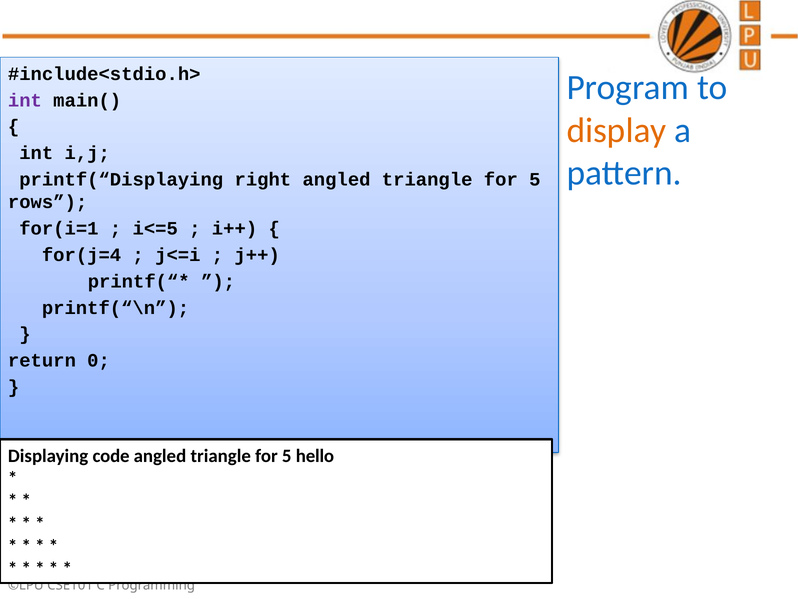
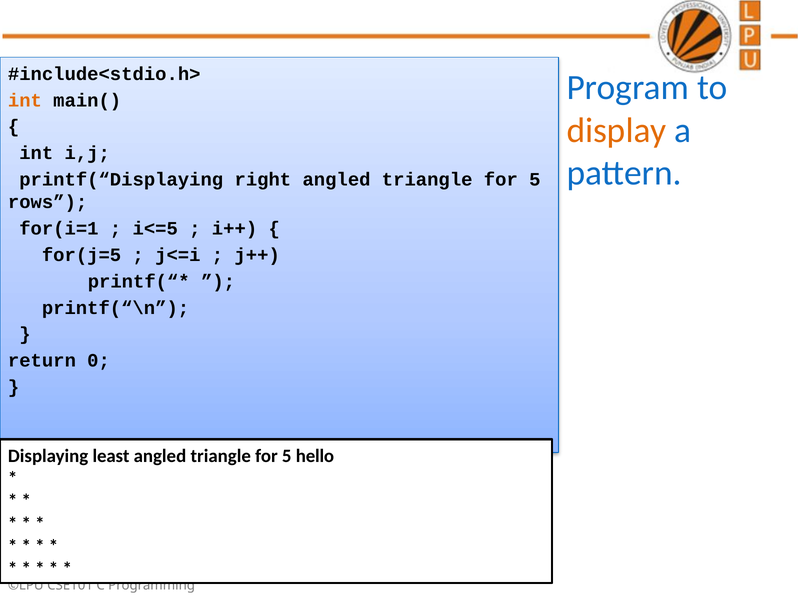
int at (25, 100) colour: purple -> orange
for(j=4: for(j=4 -> for(j=5
code: code -> least
